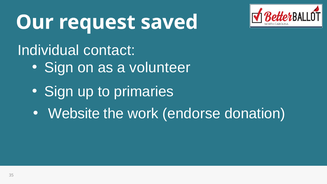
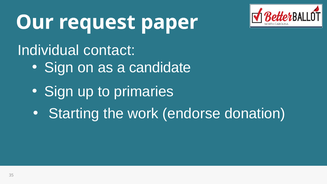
saved: saved -> paper
volunteer: volunteer -> candidate
Website: Website -> Starting
